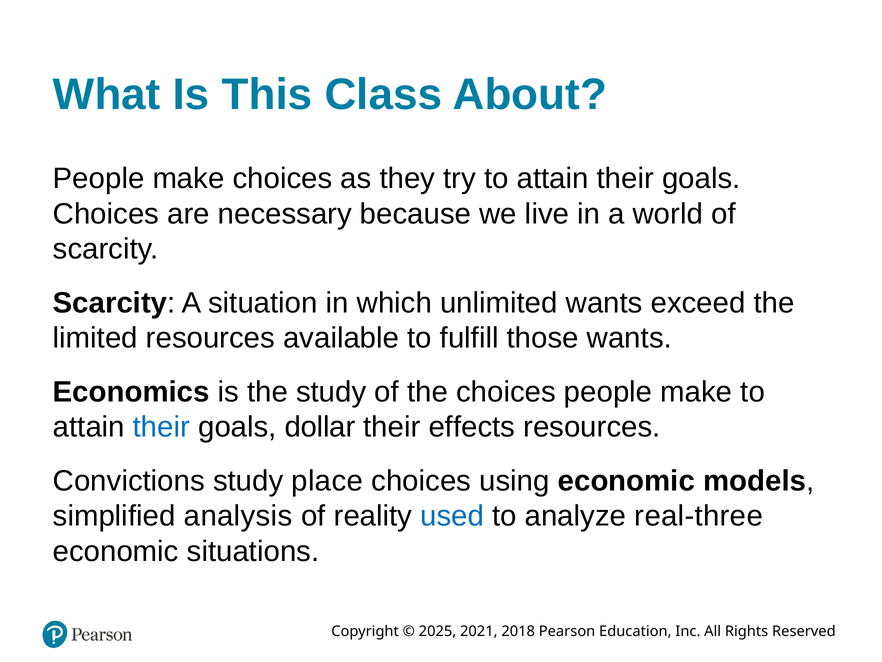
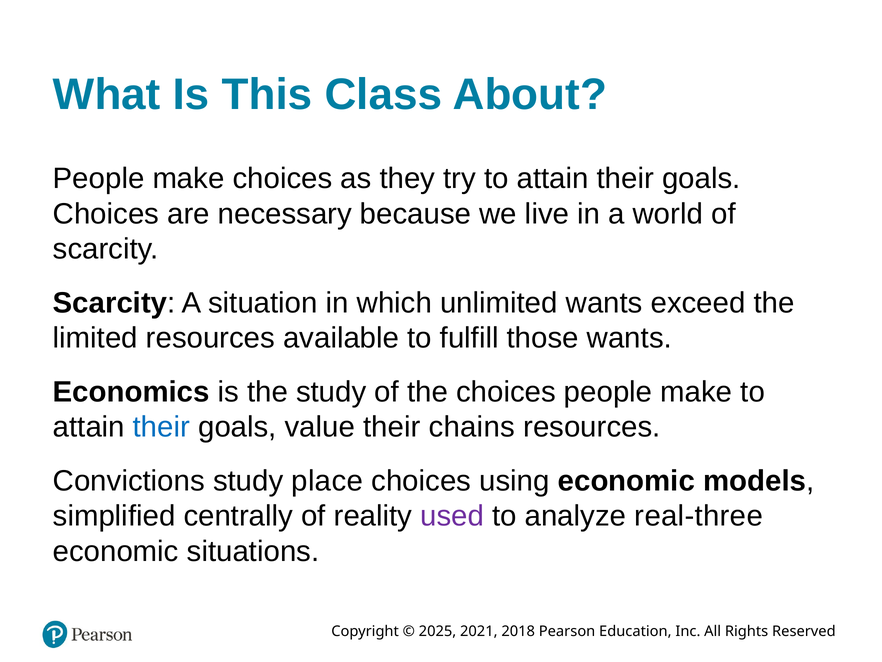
dollar: dollar -> value
effects: effects -> chains
analysis: analysis -> centrally
used colour: blue -> purple
